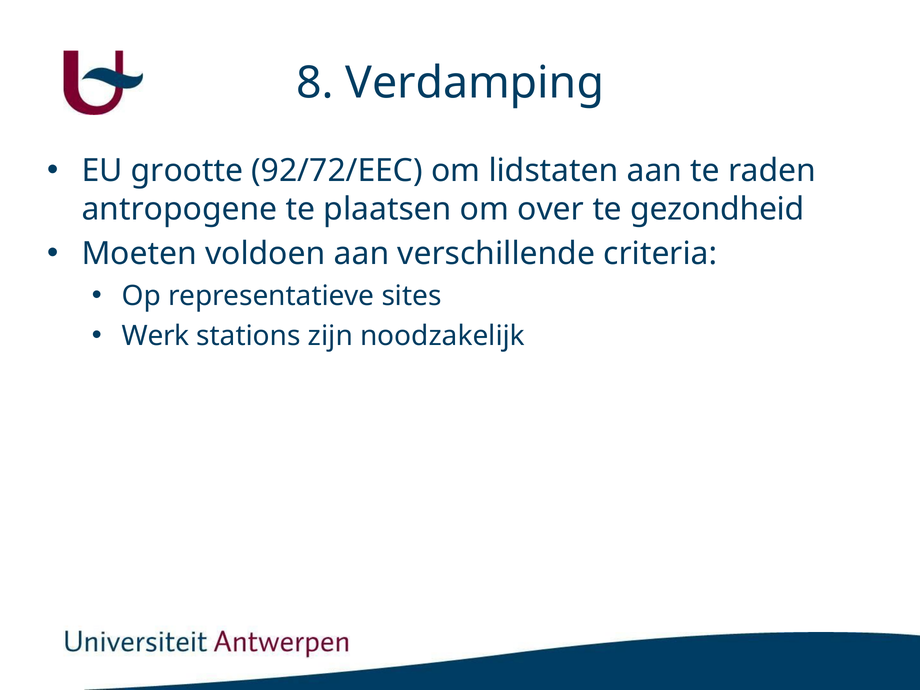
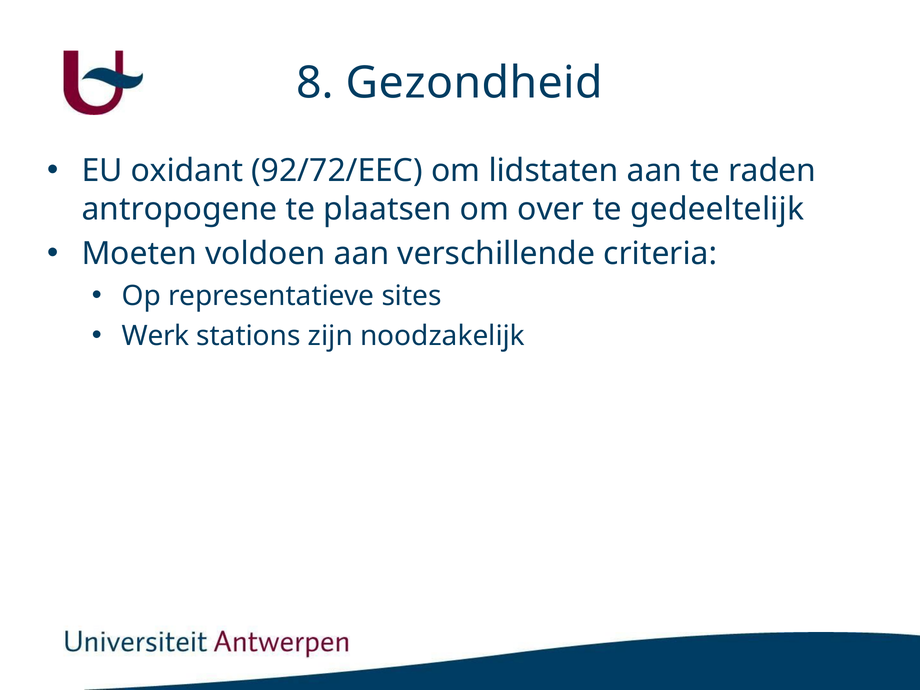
Verdamping: Verdamping -> Gezondheid
grootte: grootte -> oxidant
gezondheid: gezondheid -> gedeeltelijk
